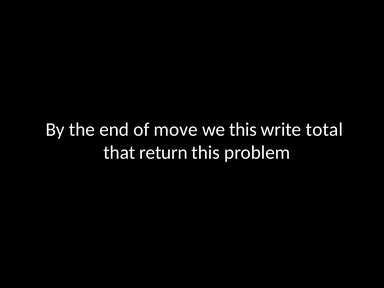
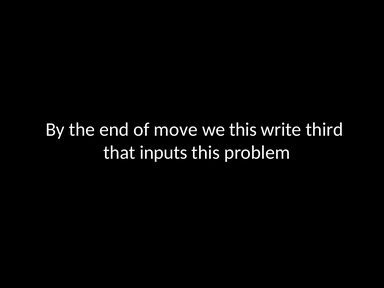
total: total -> third
return: return -> inputs
